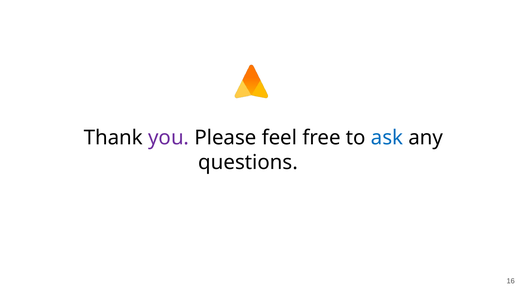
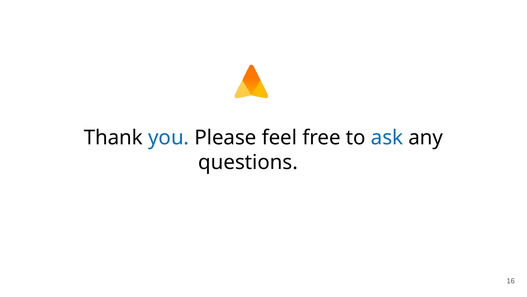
you colour: purple -> blue
